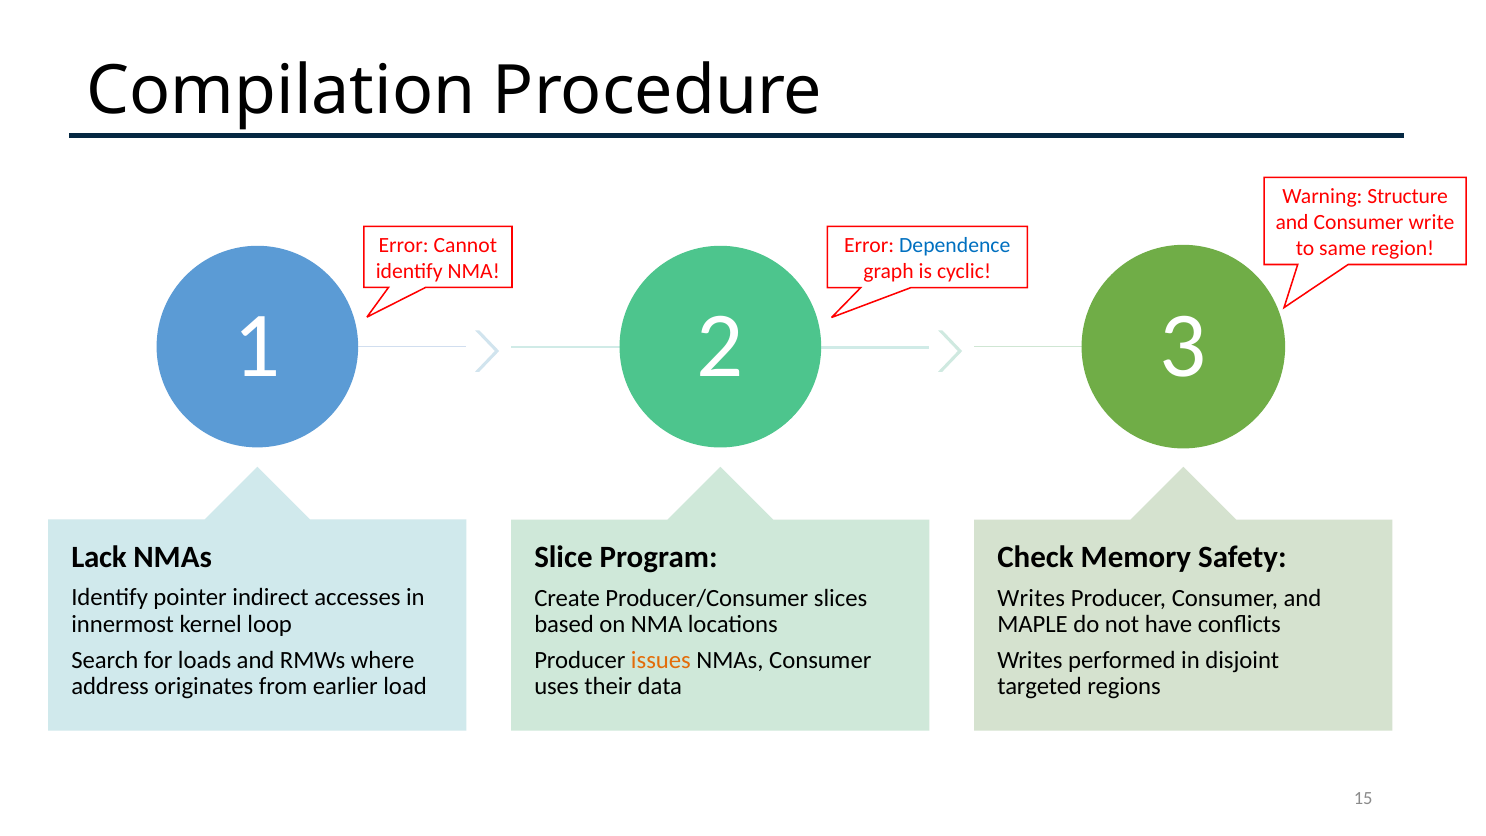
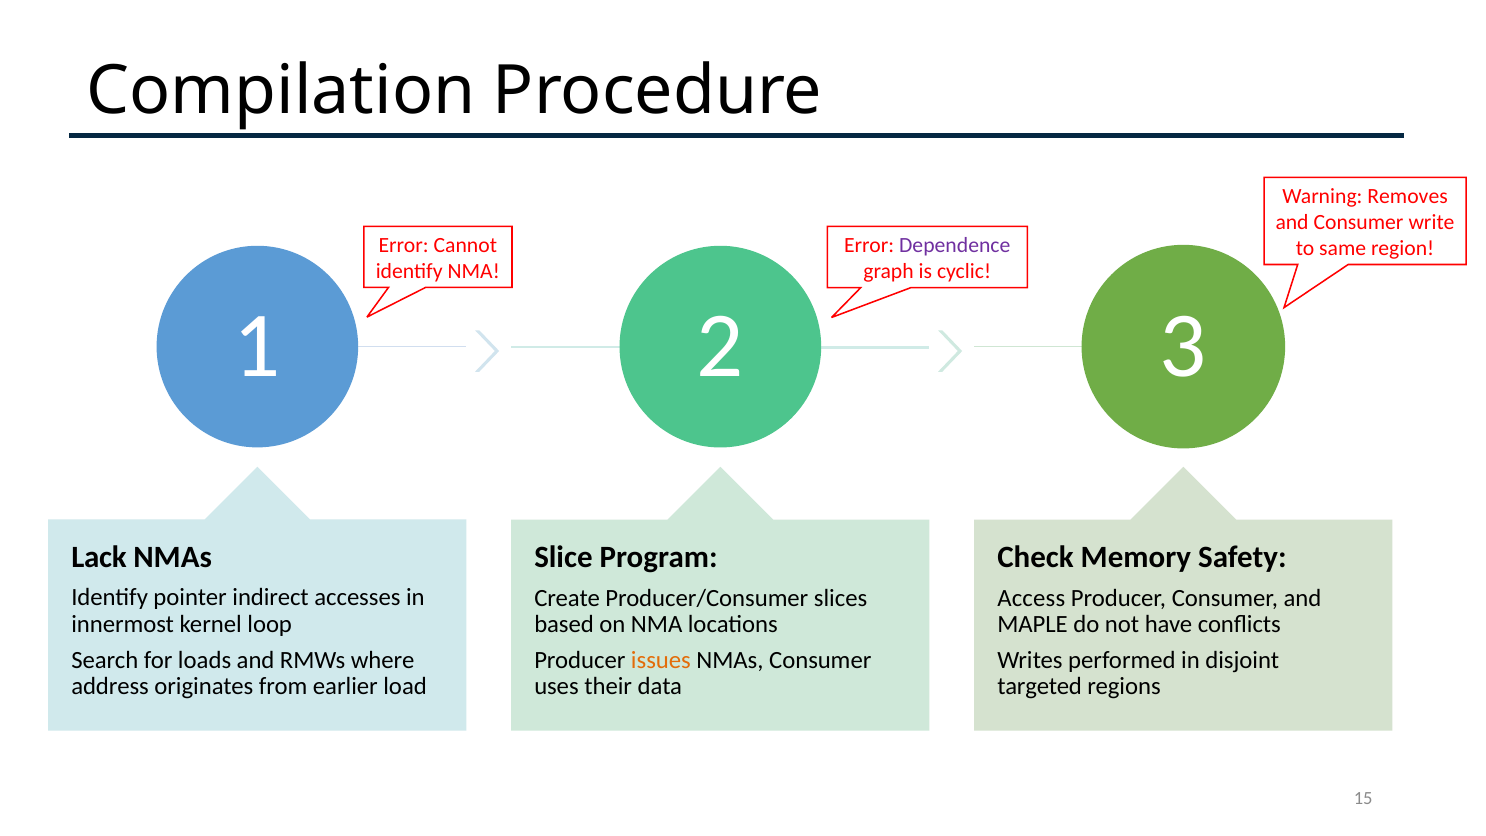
Structure: Structure -> Removes
Dependence colour: blue -> purple
Writes at (1031, 598): Writes -> Access
